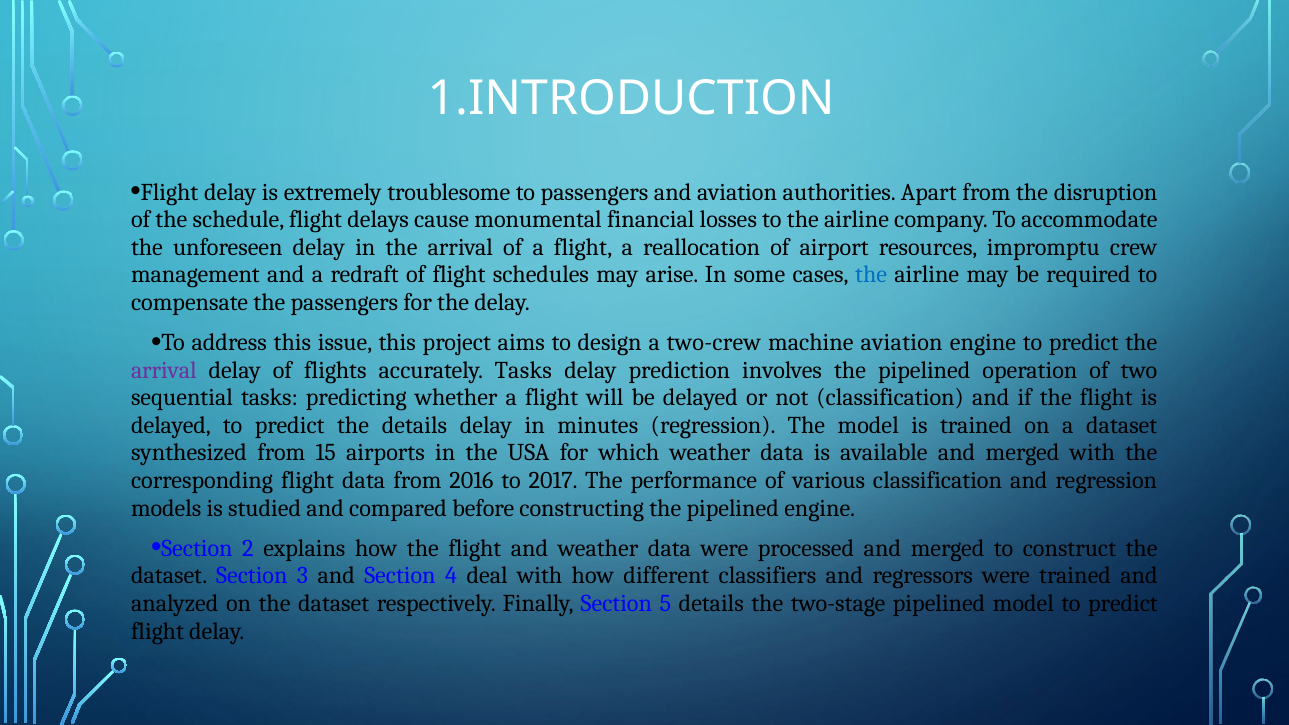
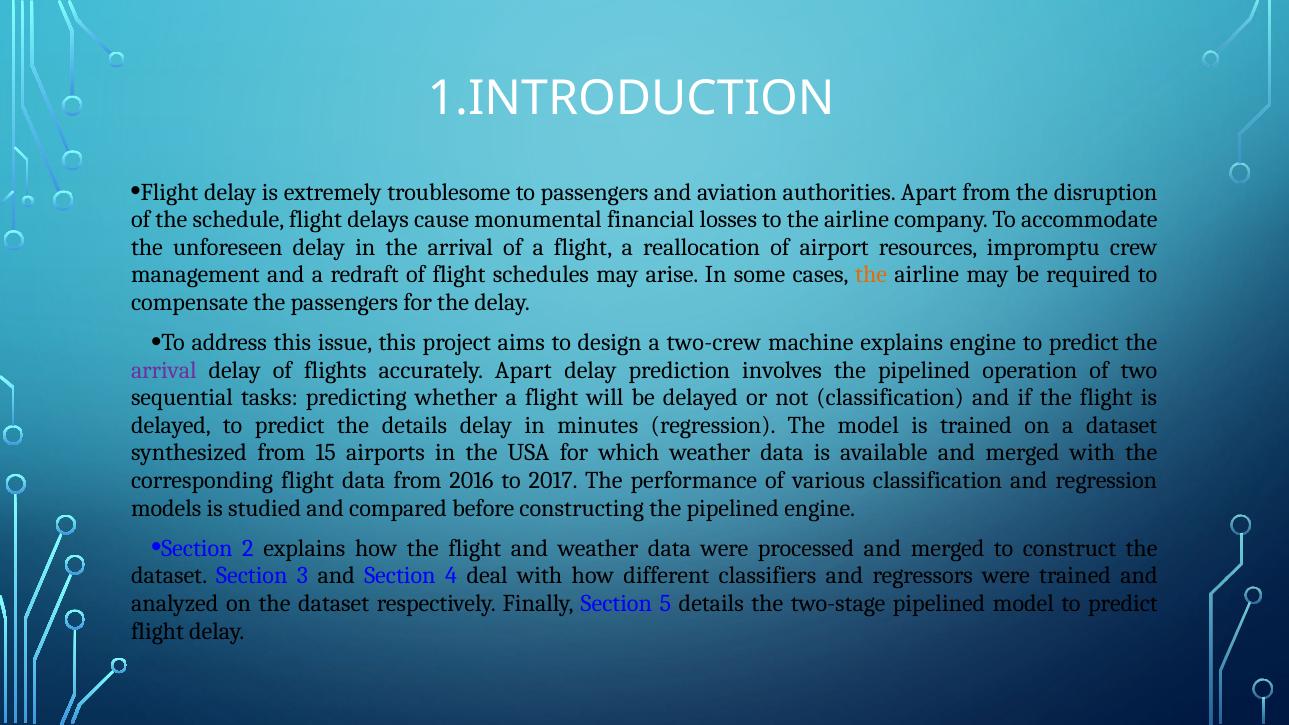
the at (871, 275) colour: blue -> orange
machine aviation: aviation -> explains
accurately Tasks: Tasks -> Apart
